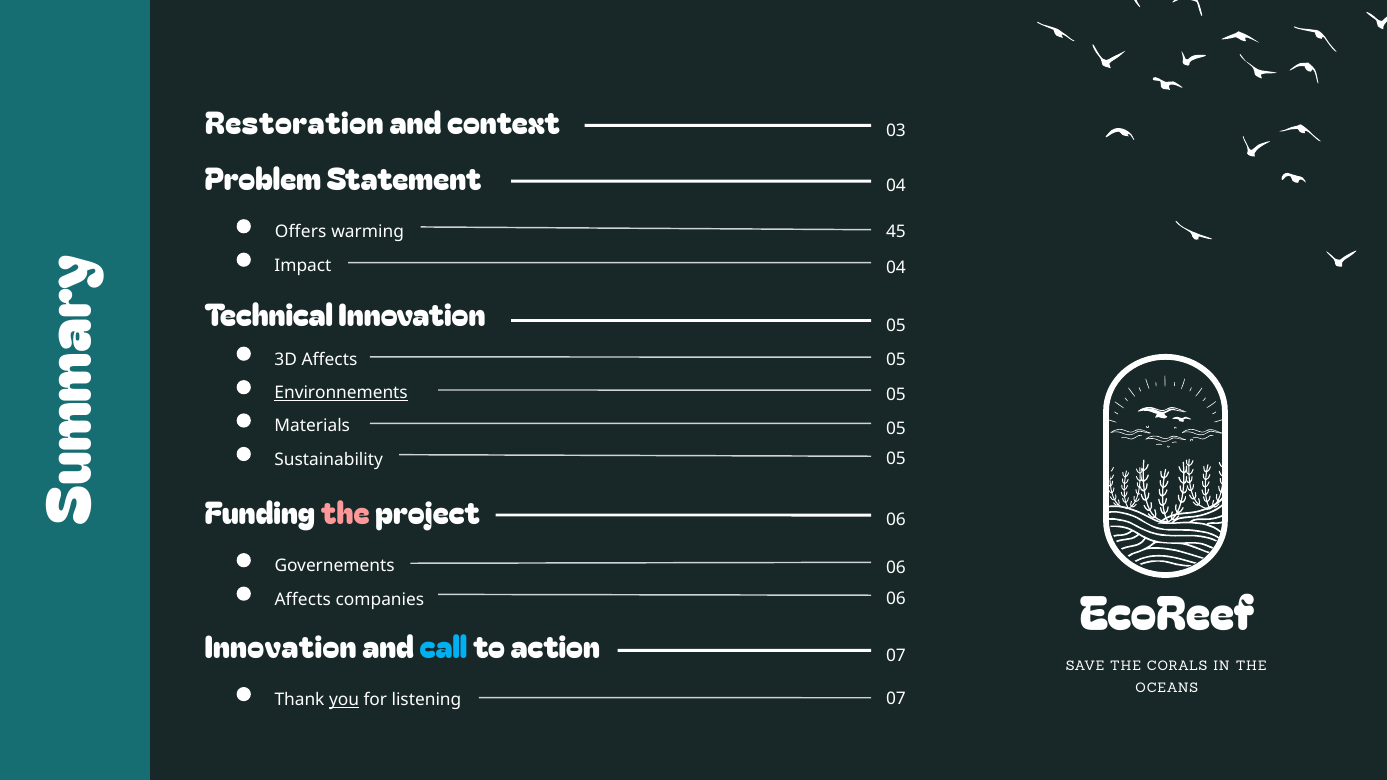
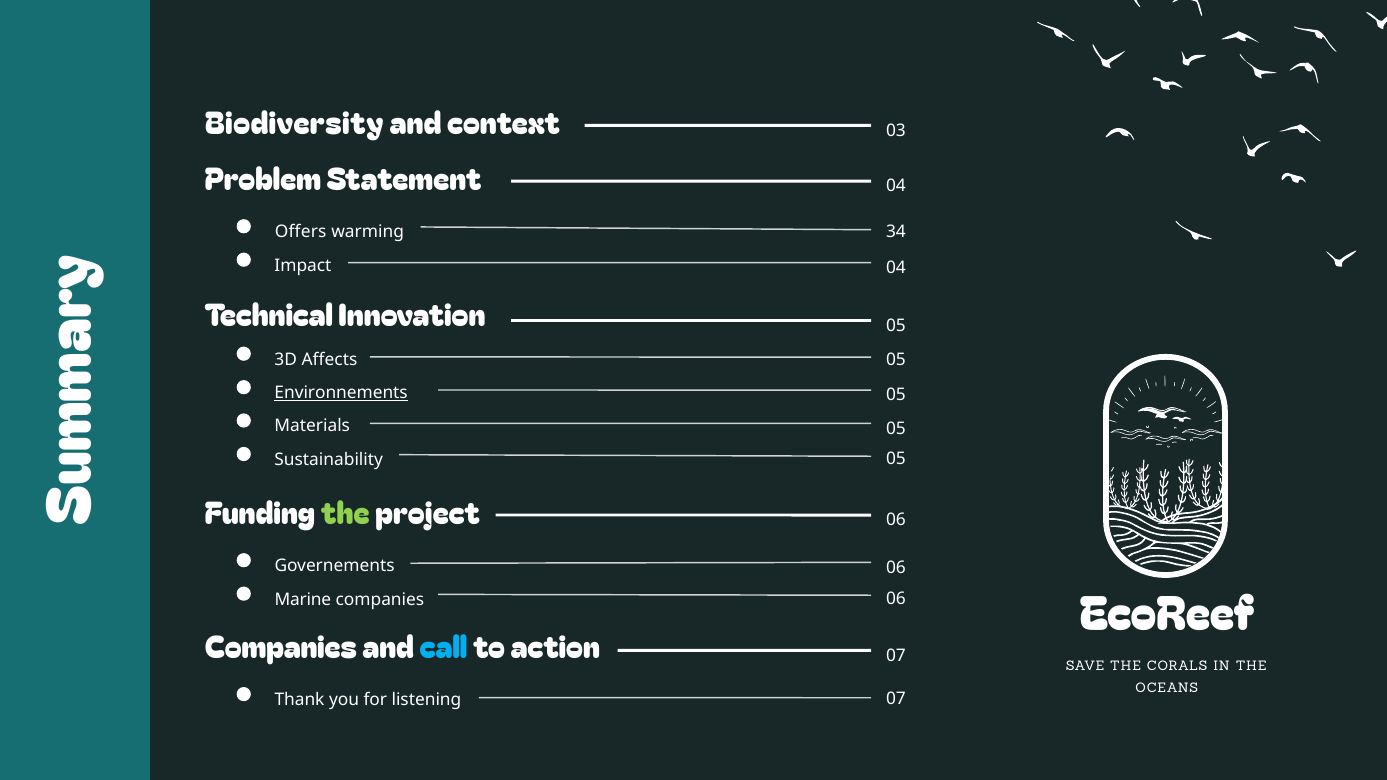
Restoration: Restoration -> Biodiversity
45: 45 -> 34
the at (345, 514) colour: pink -> light green
Affects at (303, 600): Affects -> Marine
Innovation at (281, 648): Innovation -> Companies
you underline: present -> none
